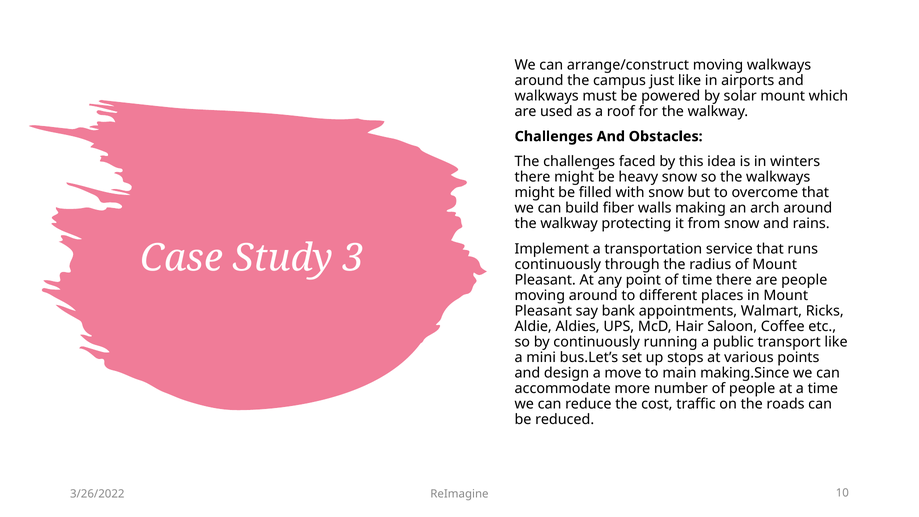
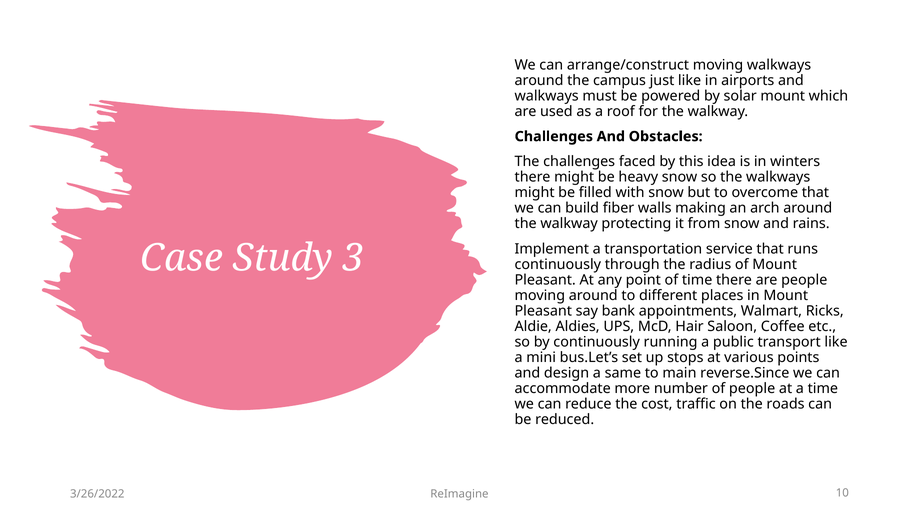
move: move -> same
making.Since: making.Since -> reverse.Since
